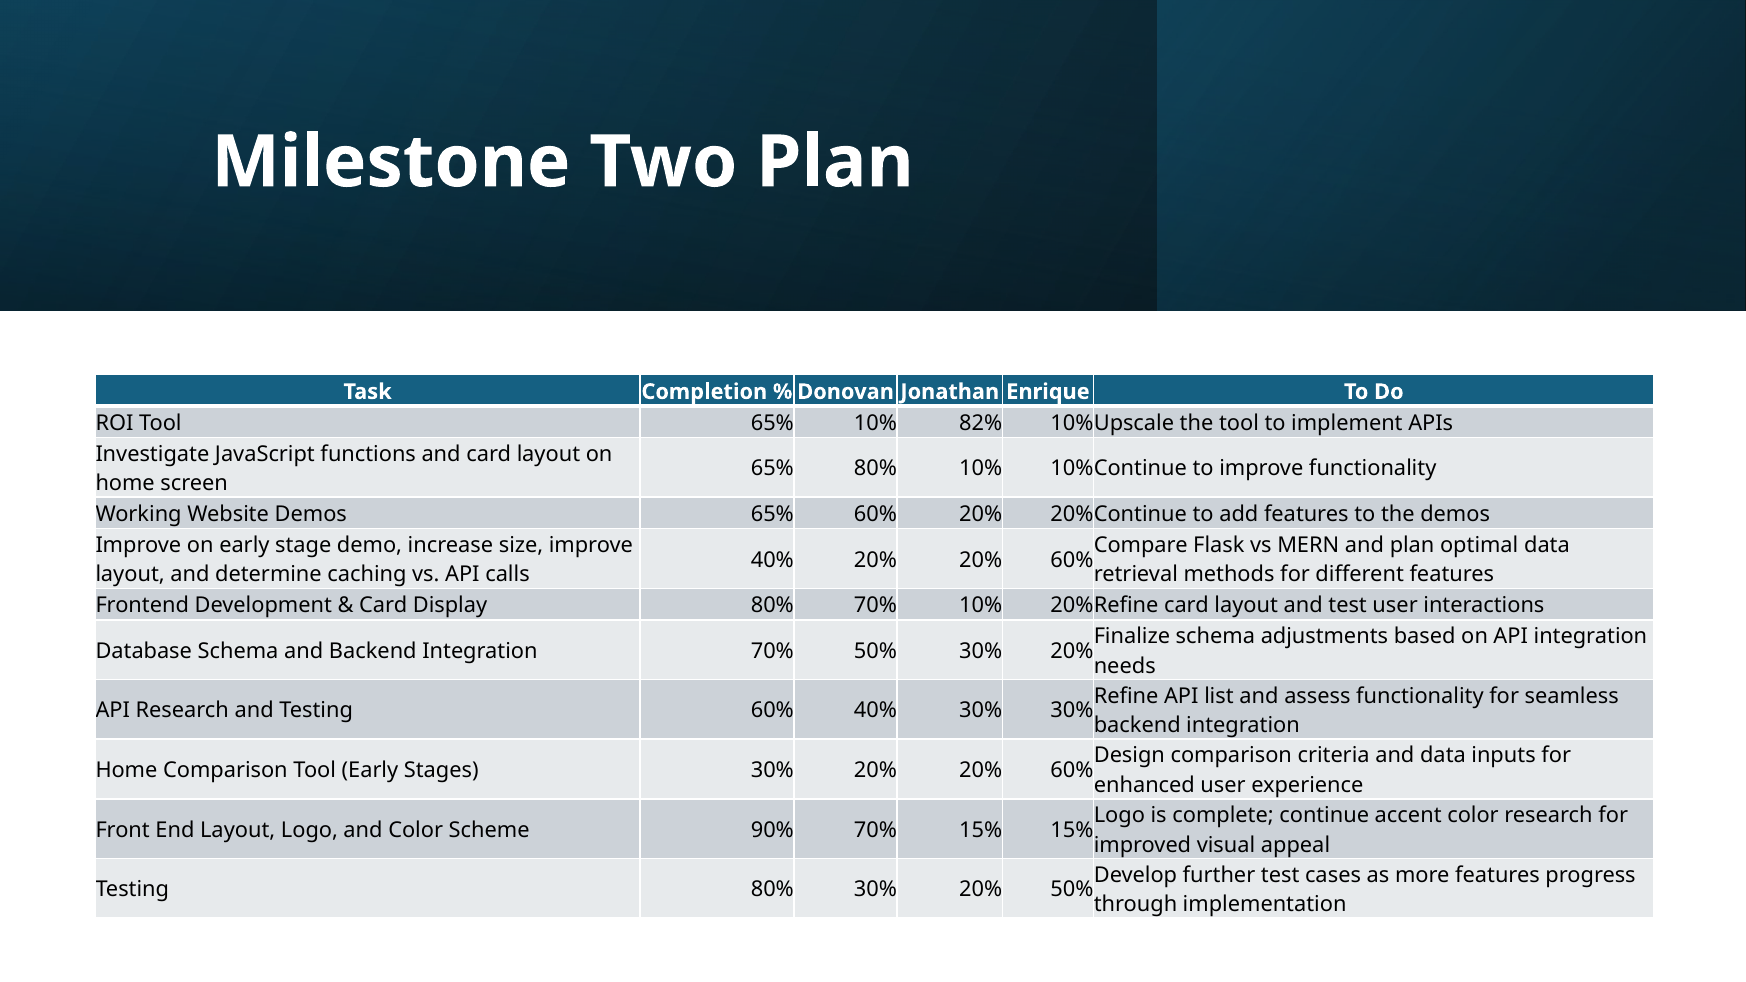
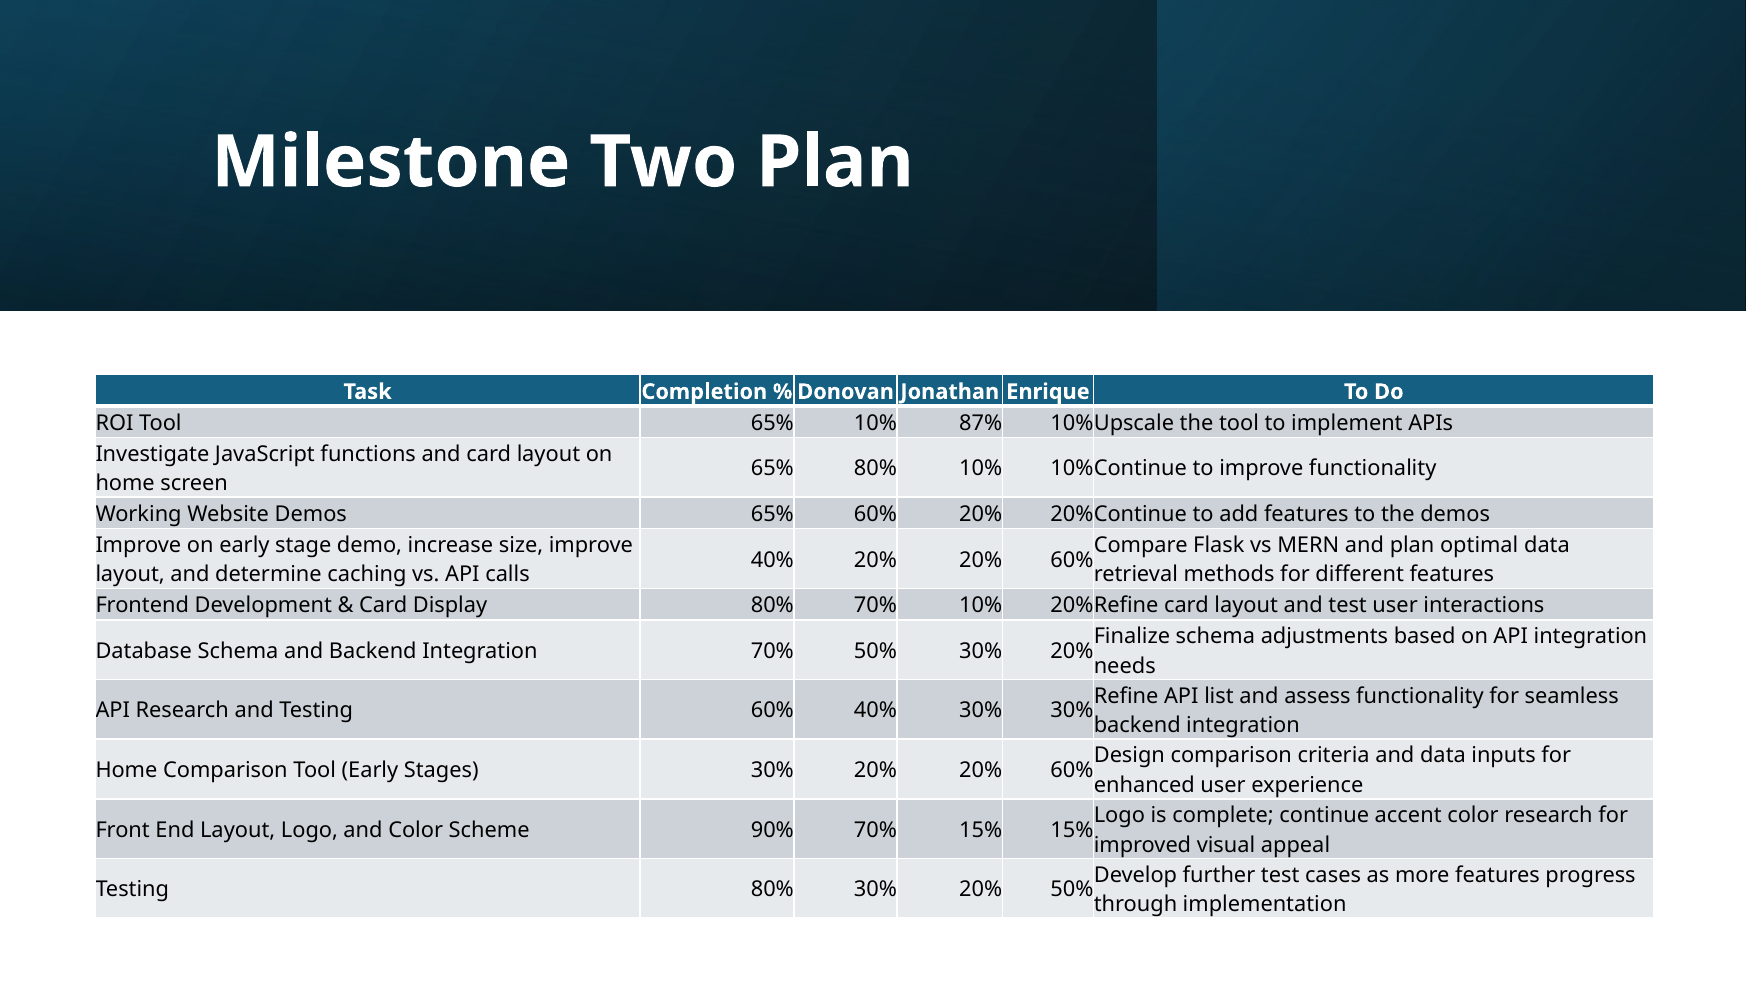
82%: 82% -> 87%
